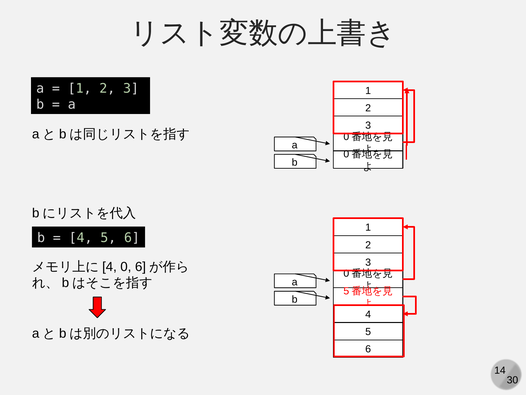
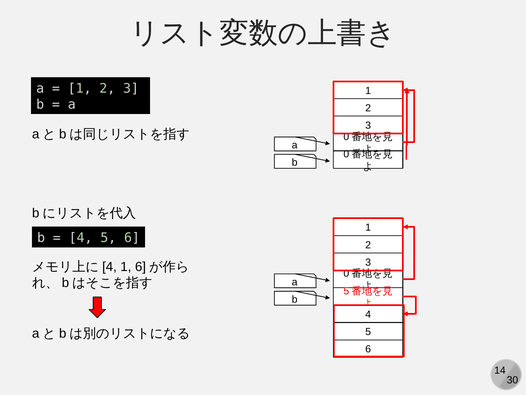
0 at (126, 267): 0 -> 1
